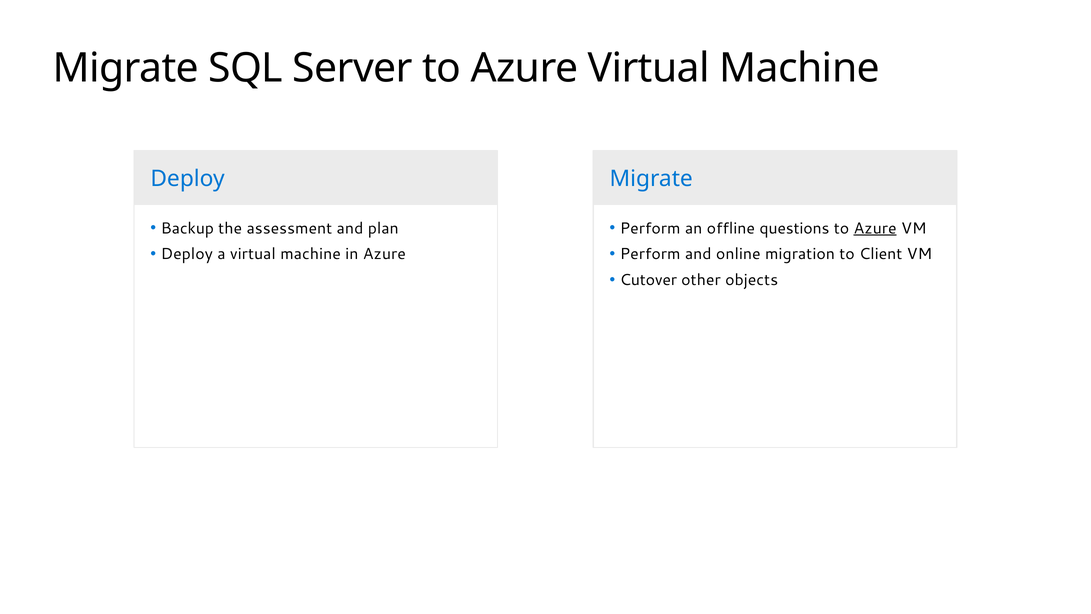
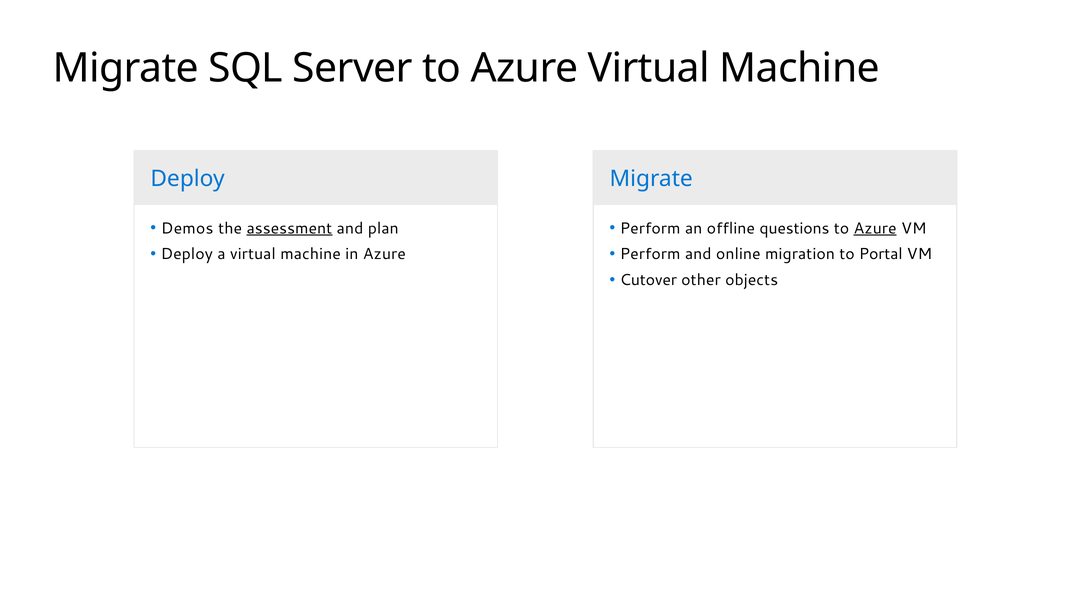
Backup: Backup -> Demos
assessment underline: none -> present
Client: Client -> Portal
